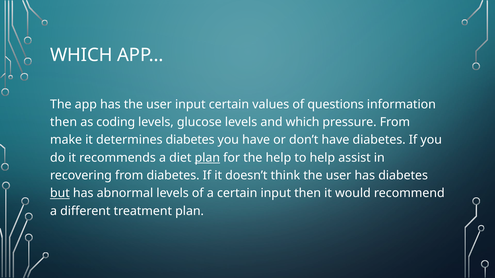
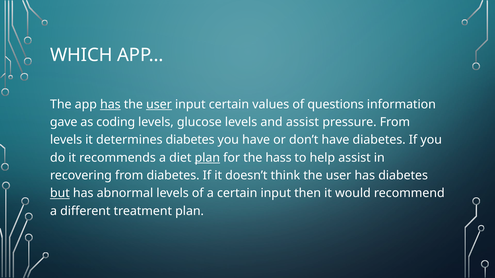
has at (110, 104) underline: none -> present
user at (159, 104) underline: none -> present
then at (64, 122): then -> gave
and which: which -> assist
make at (66, 140): make -> levels
the help: help -> hass
